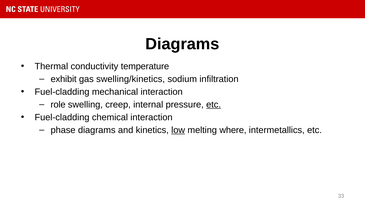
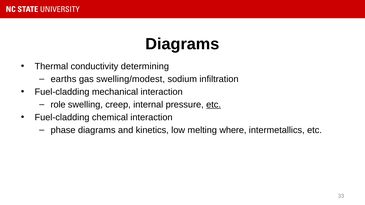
temperature: temperature -> determining
exhibit: exhibit -> earths
swelling/kinetics: swelling/kinetics -> swelling/modest
low underline: present -> none
